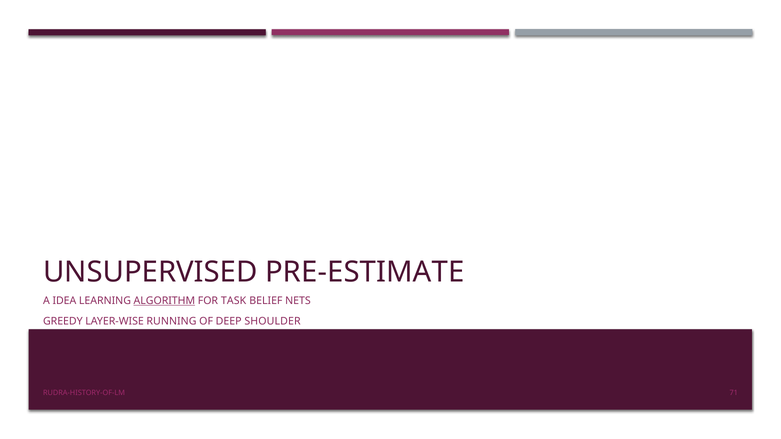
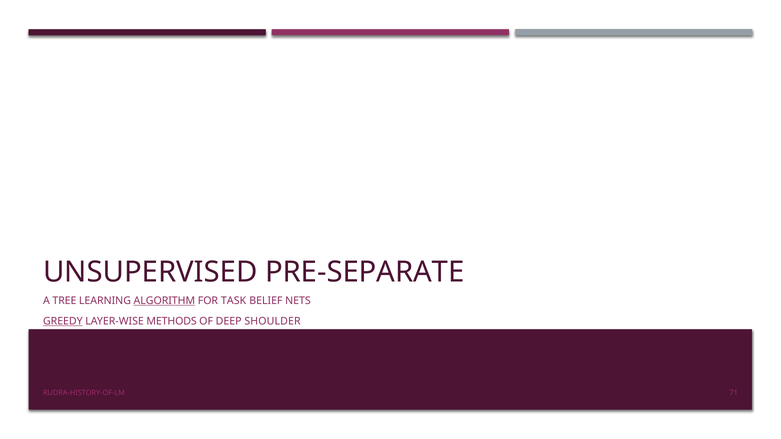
PRE-ESTIMATE: PRE-ESTIMATE -> PRE-SEPARATE
IDEA: IDEA -> TREE
GREEDY underline: none -> present
RUNNING: RUNNING -> METHODS
